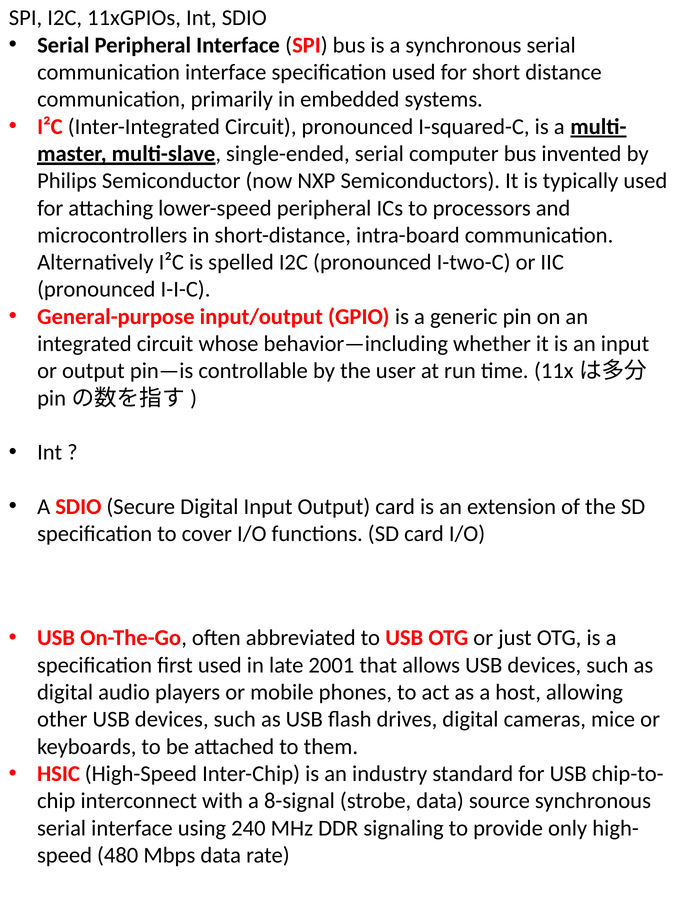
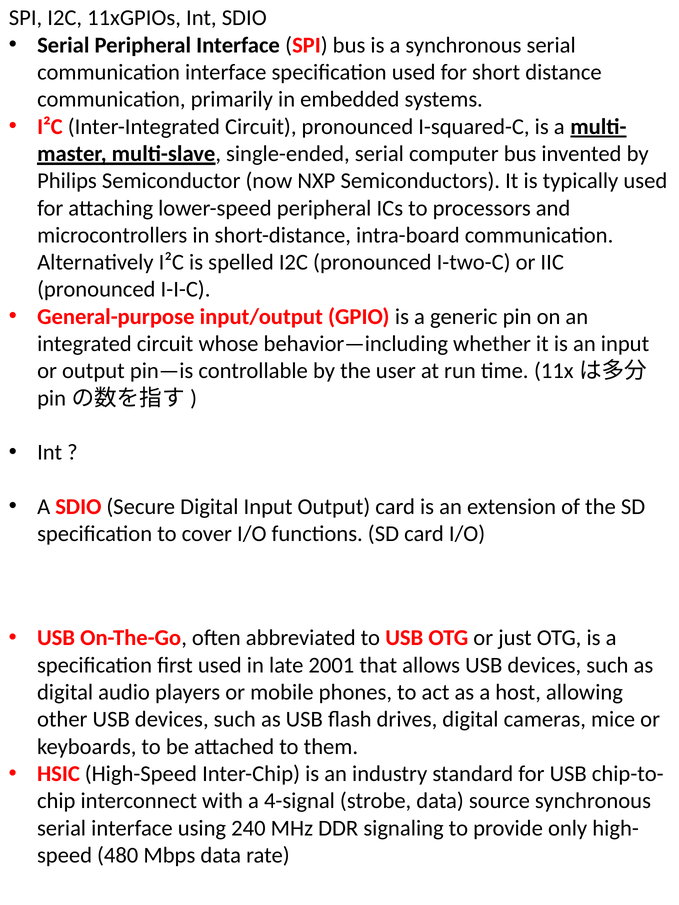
8-signal: 8-signal -> 4-signal
